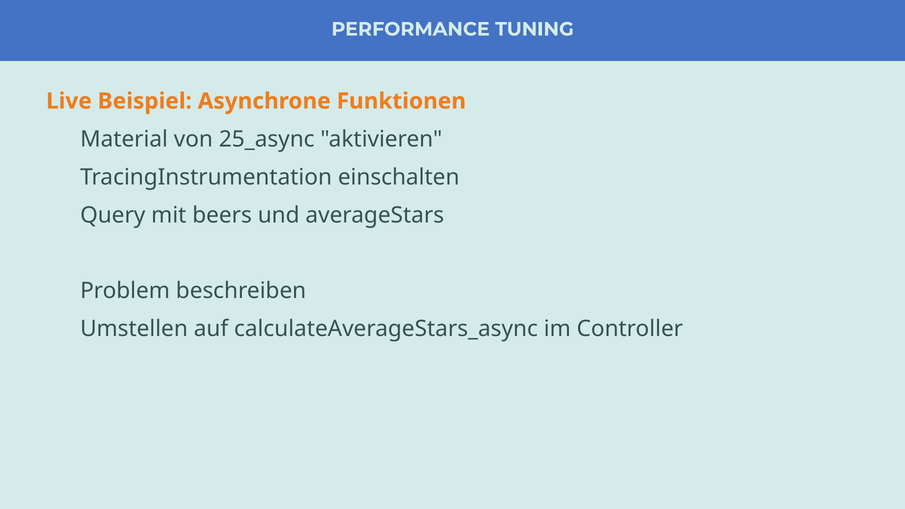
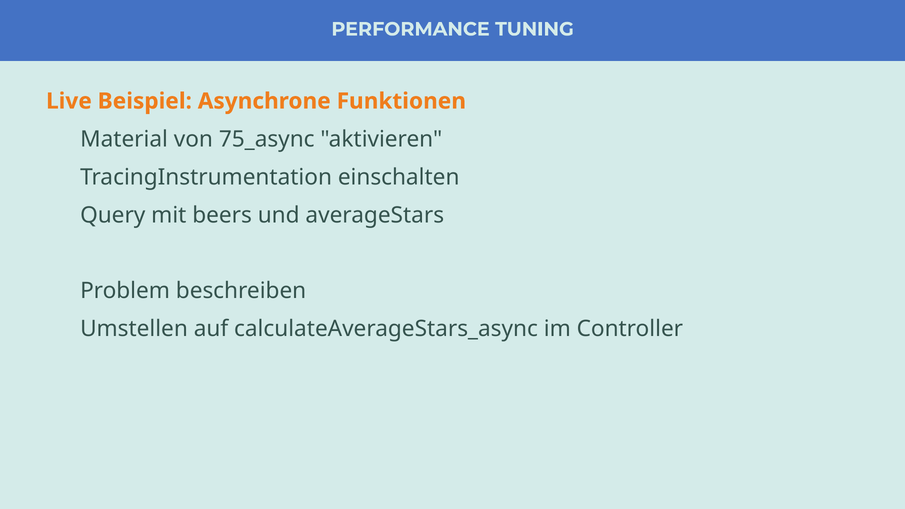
25_async: 25_async -> 75_async
